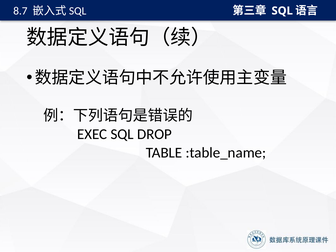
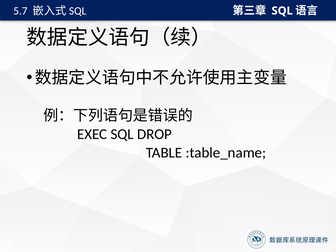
8.7: 8.7 -> 5.7
